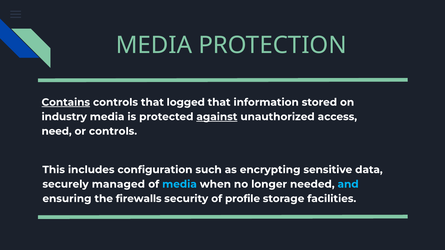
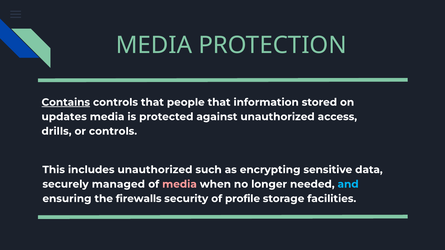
logged: logged -> people
industry: industry -> updates
against underline: present -> none
need: need -> drills
includes configuration: configuration -> unauthorized
media at (179, 184) colour: light blue -> pink
